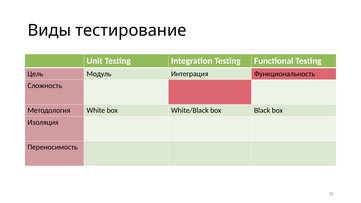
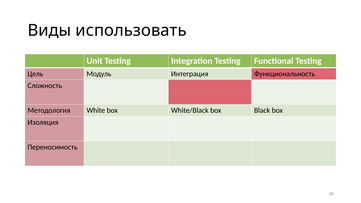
тестирование: тестирование -> использовать
